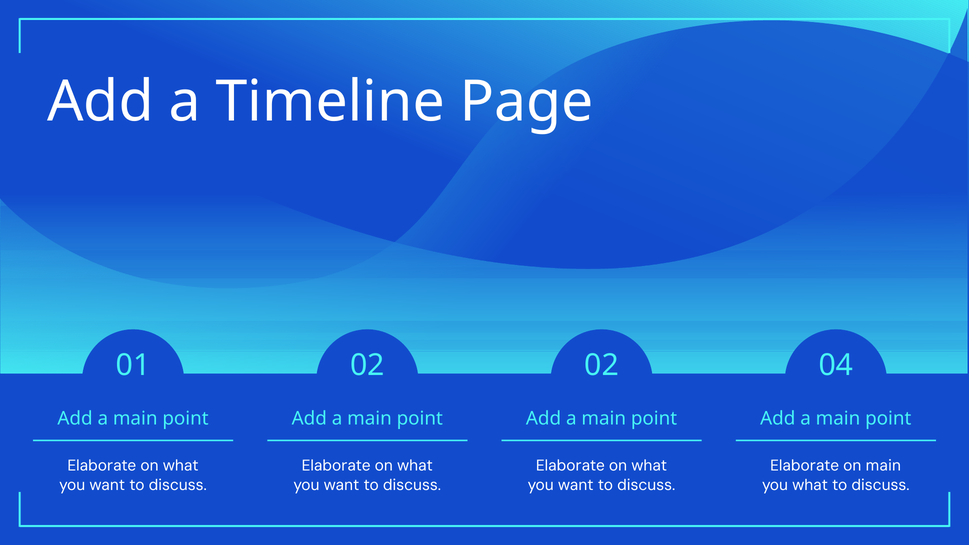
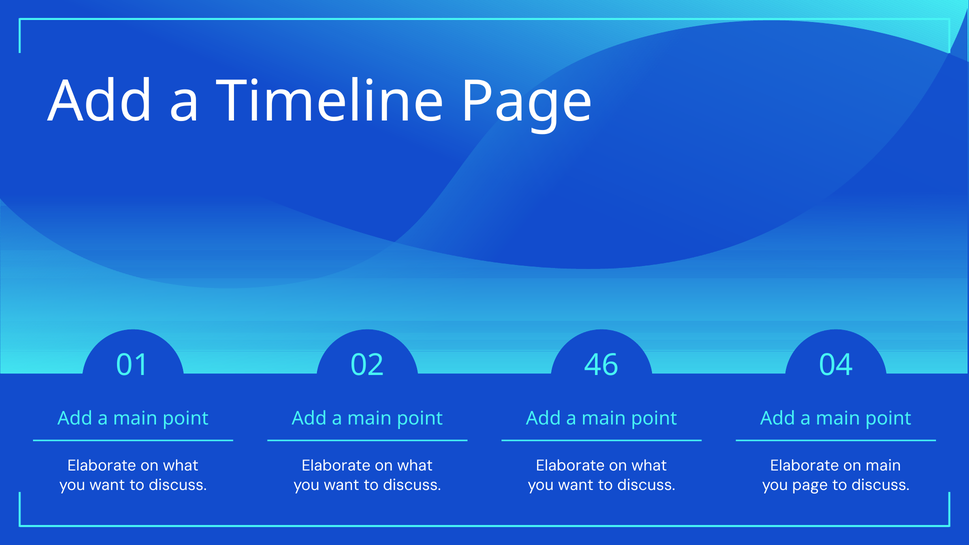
02 02: 02 -> 46
you what: what -> page
